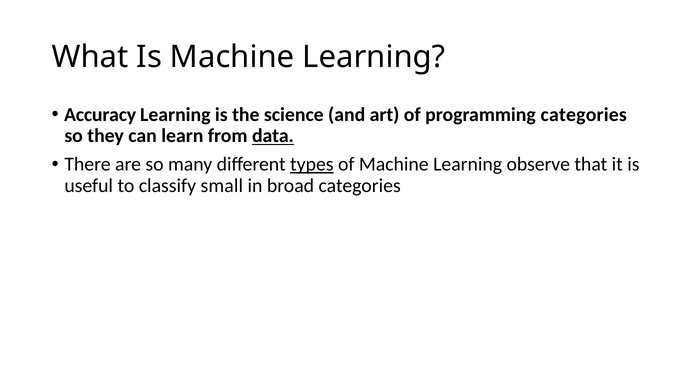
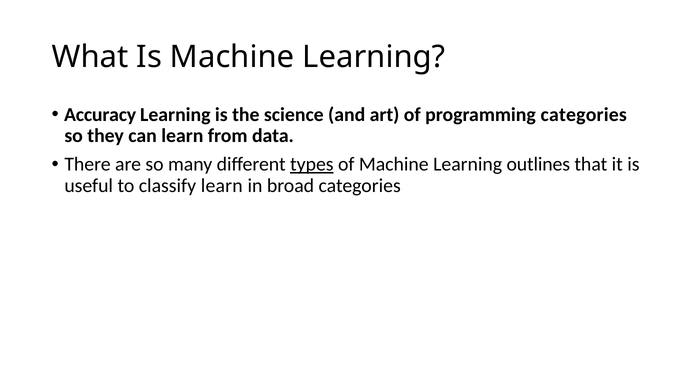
data underline: present -> none
observe: observe -> outlines
classify small: small -> learn
